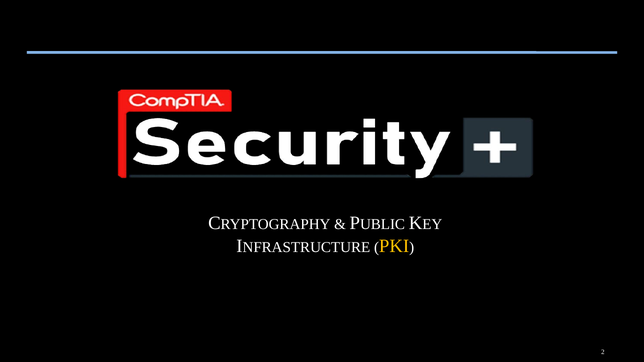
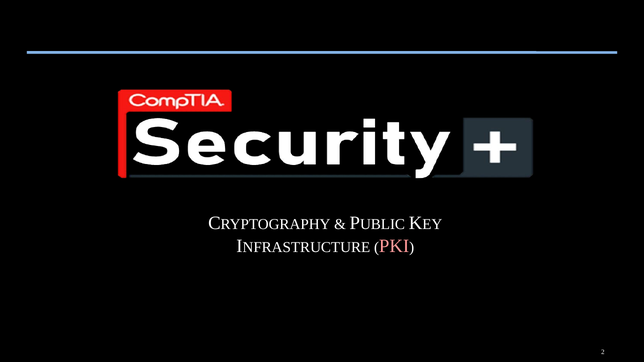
PKI colour: yellow -> pink
